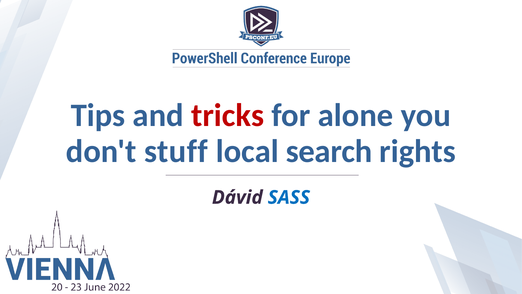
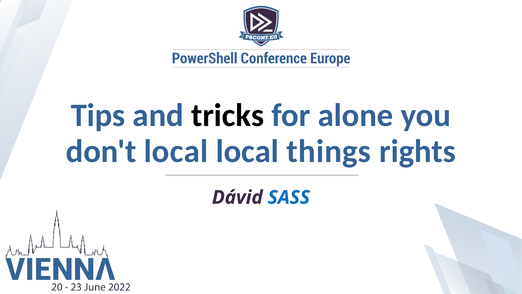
tricks colour: red -> black
don't stuff: stuff -> local
search: search -> things
